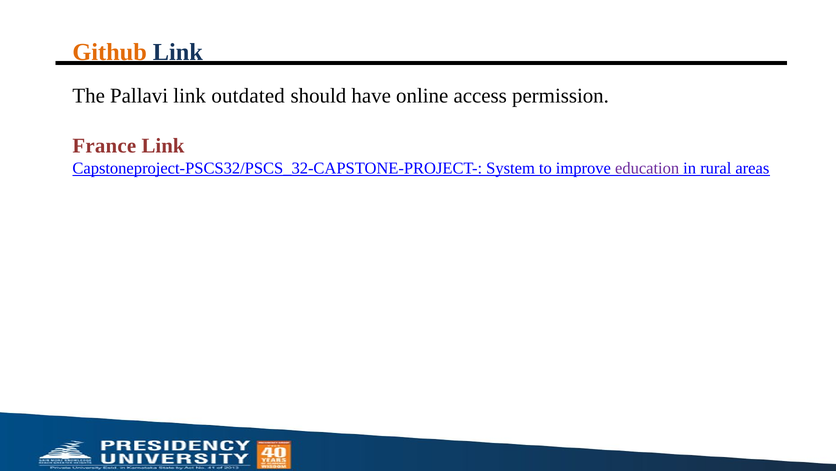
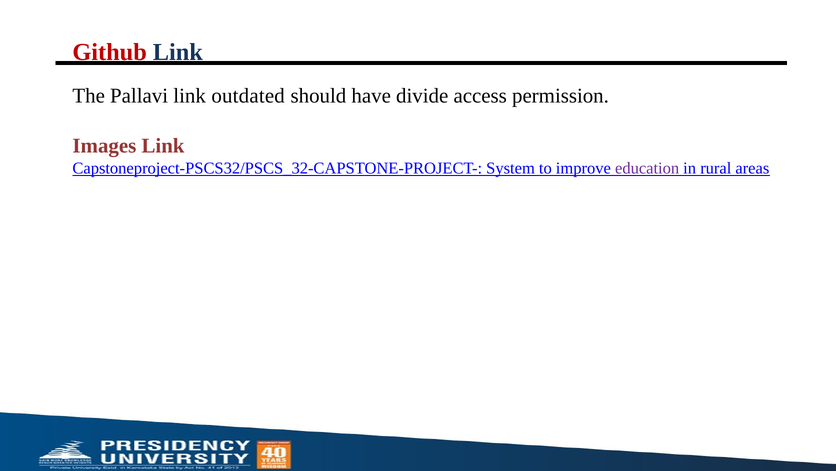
Github colour: orange -> red
online: online -> divide
France: France -> Images
